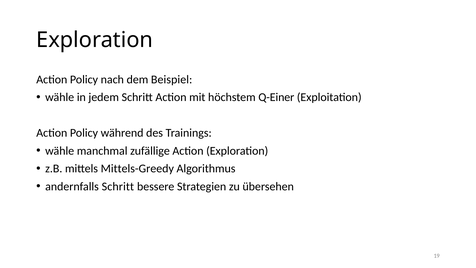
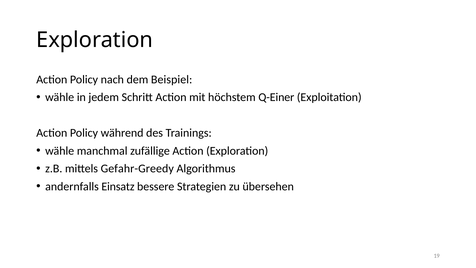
Mittels-Greedy: Mittels-Greedy -> Gefahr-Greedy
andernfalls Schritt: Schritt -> Einsatz
